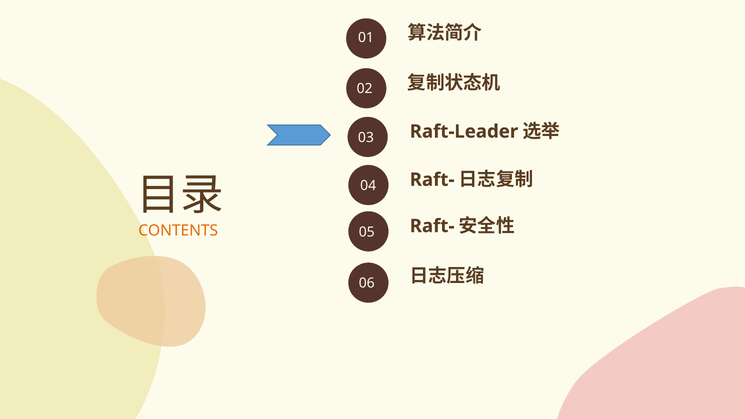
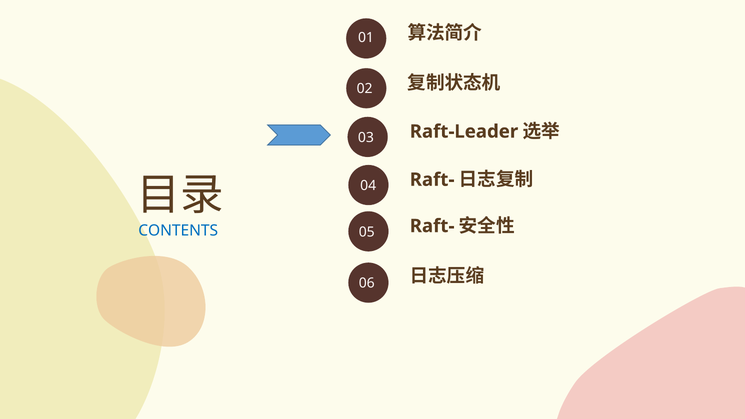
CONTENTS colour: orange -> blue
